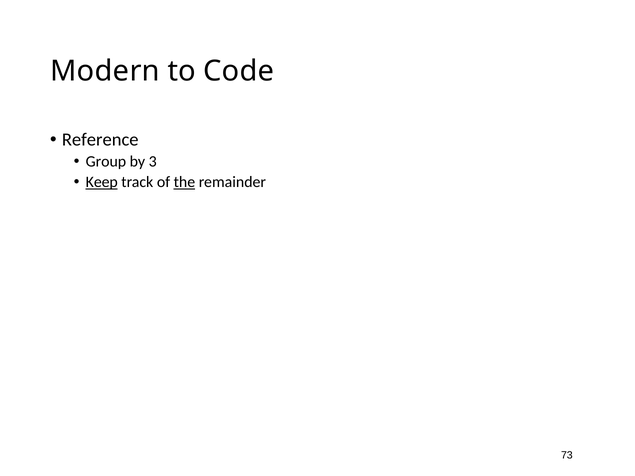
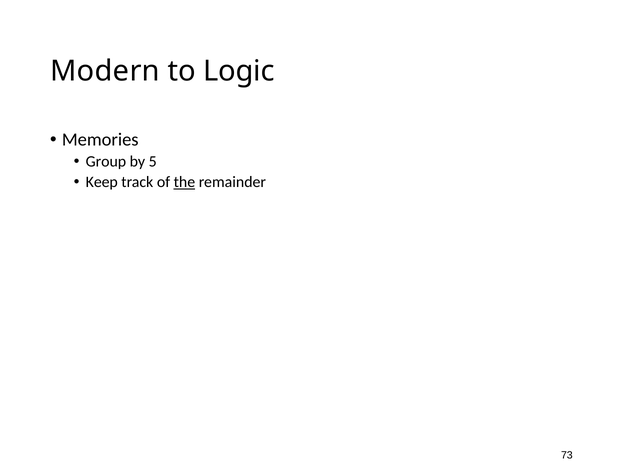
Code: Code -> Logic
Reference: Reference -> Memories
3: 3 -> 5
Keep underline: present -> none
